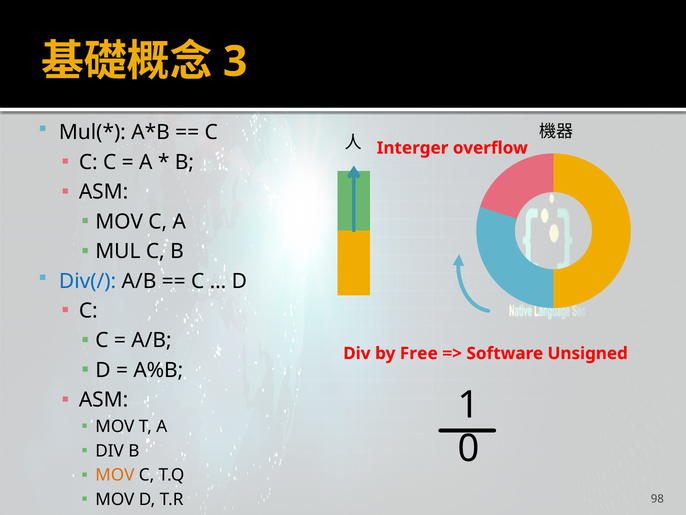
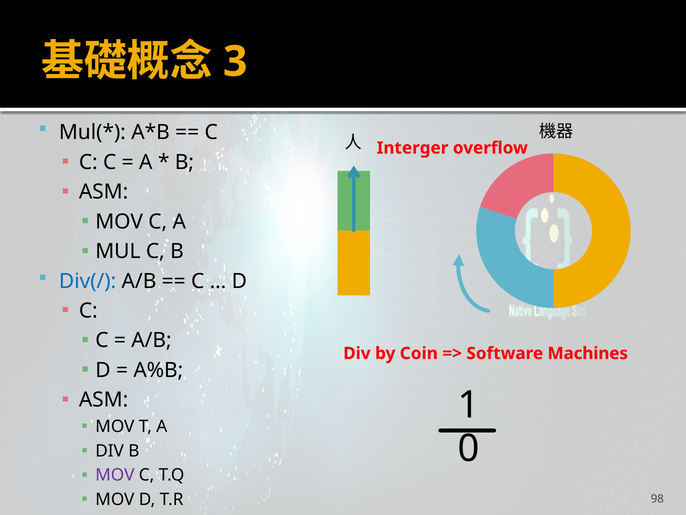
Free: Free -> Coin
Unsigned: Unsigned -> Machines
MOV at (115, 475) colour: orange -> purple
